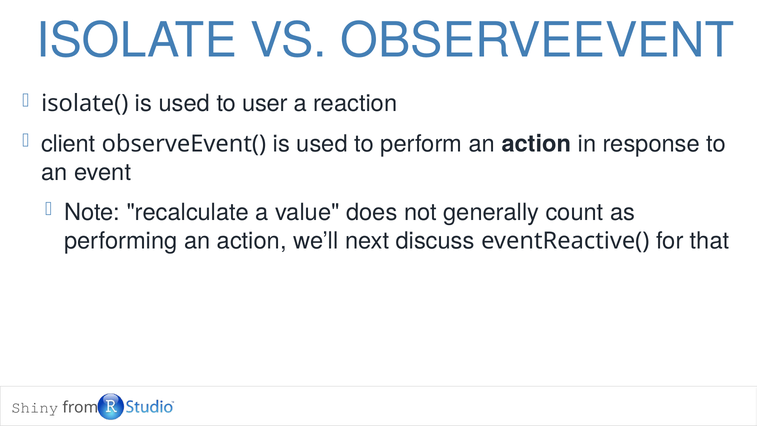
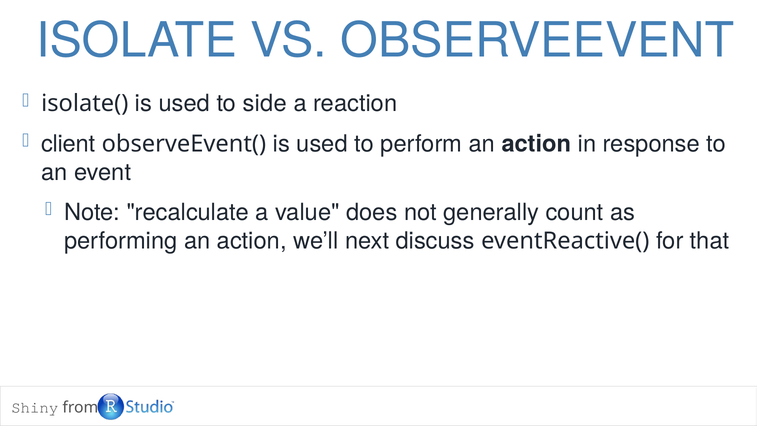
user: user -> side
